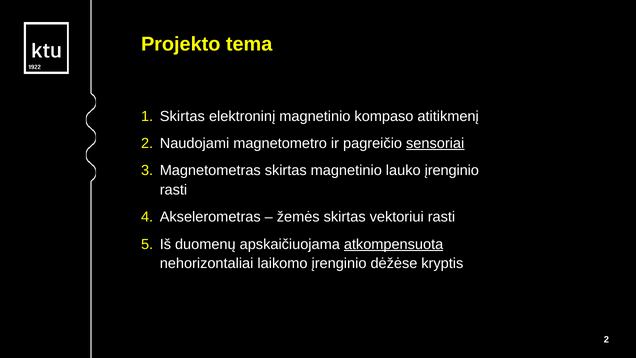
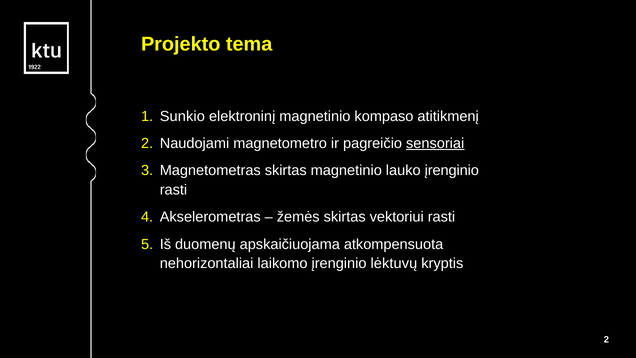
Skirtas at (182, 116): Skirtas -> Sunkio
atkompensuota underline: present -> none
dėžėse: dėžėse -> lėktuvų
